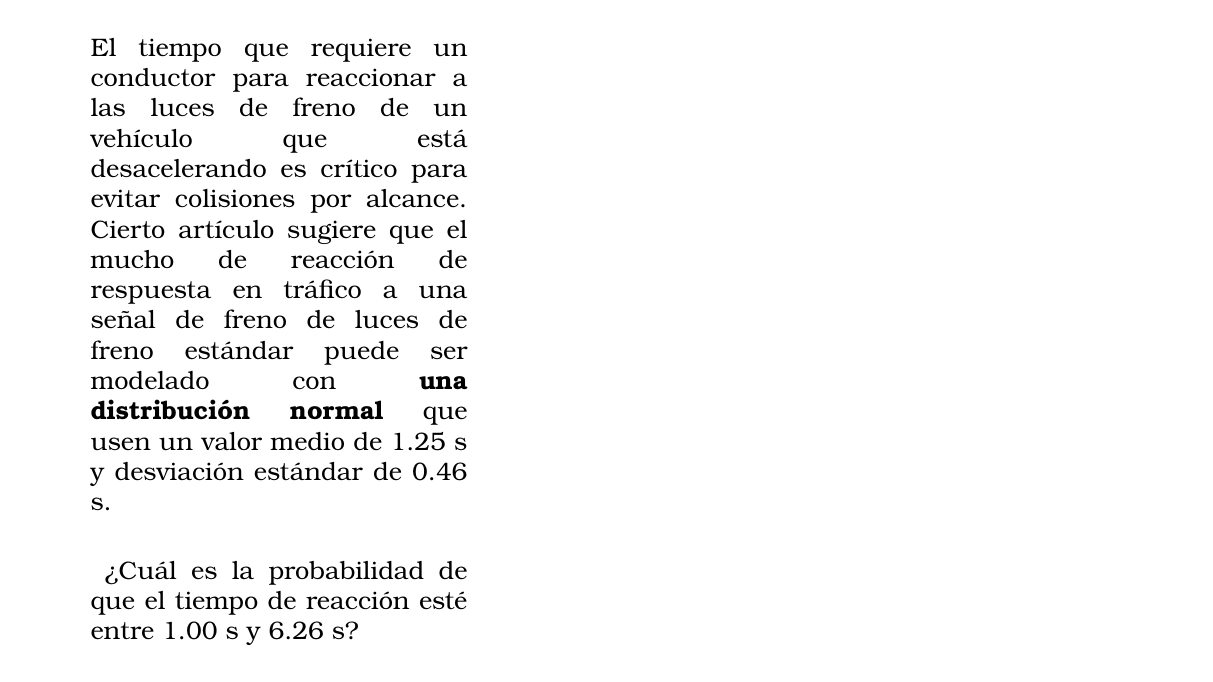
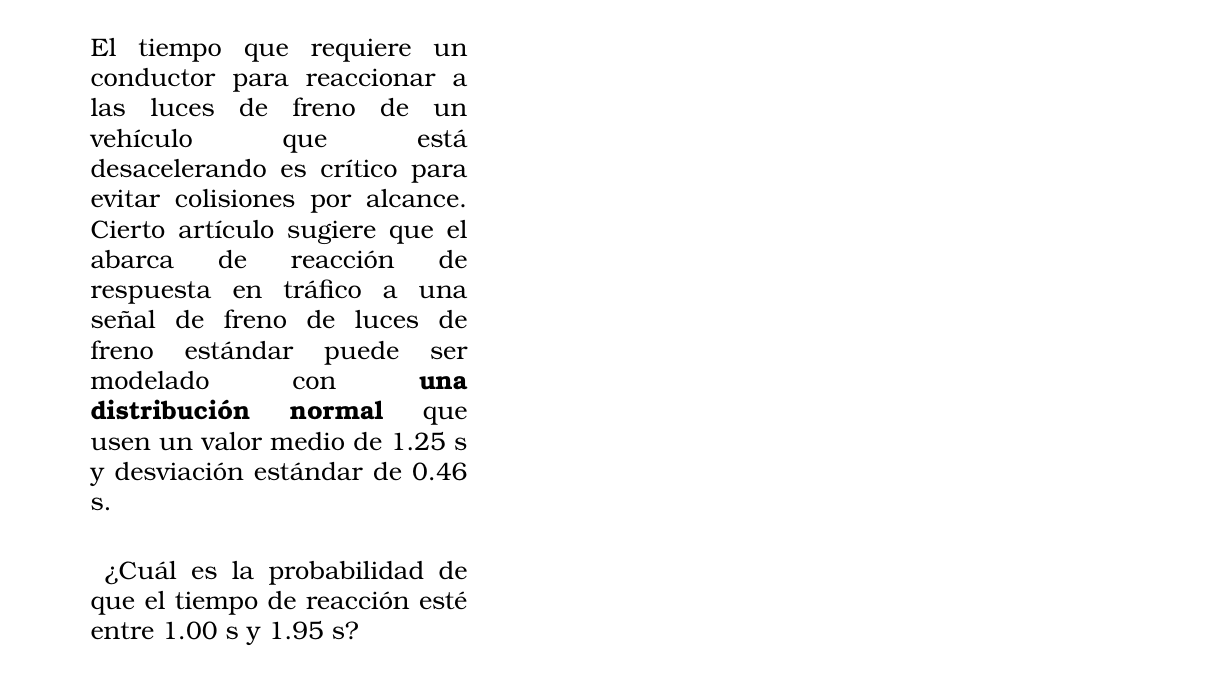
mucho: mucho -> abarca
6.26: 6.26 -> 1.95
